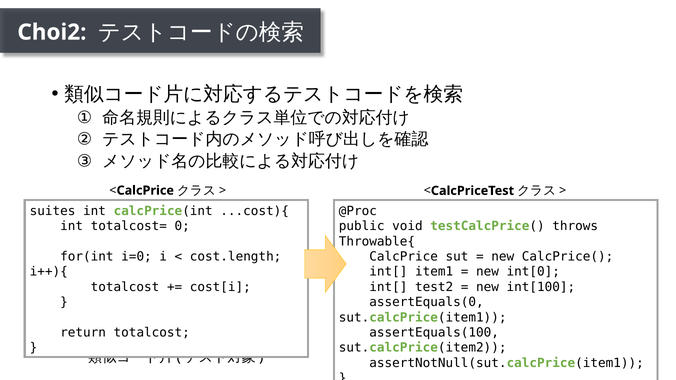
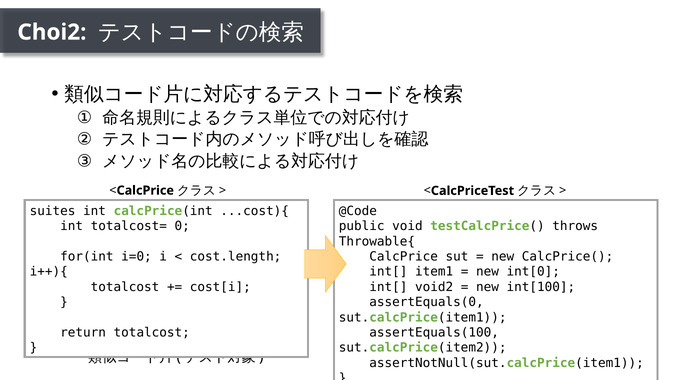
@Proc: @Proc -> @Code
test2: test2 -> void2
